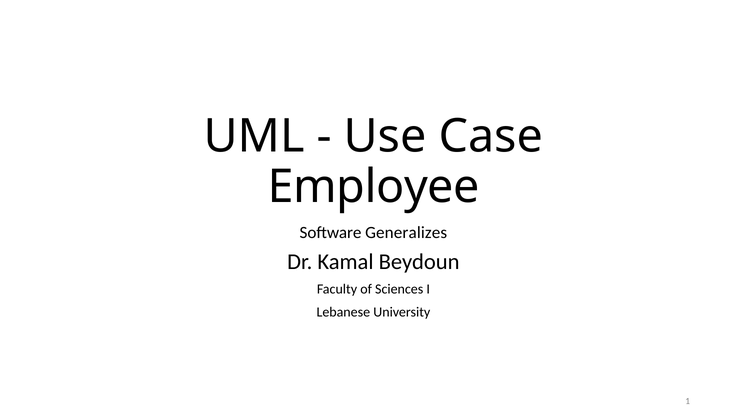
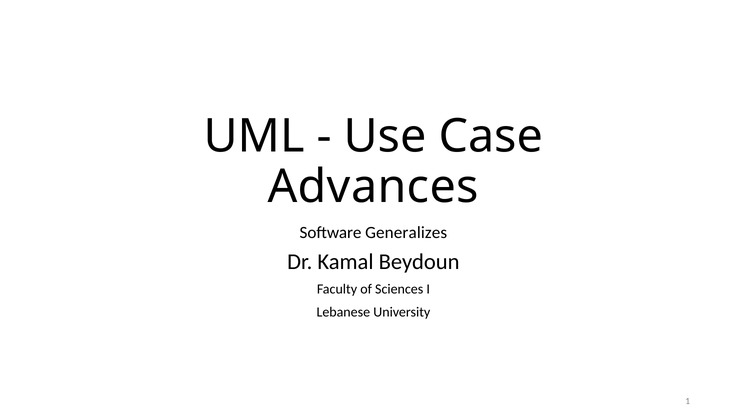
Employee: Employee -> Advances
